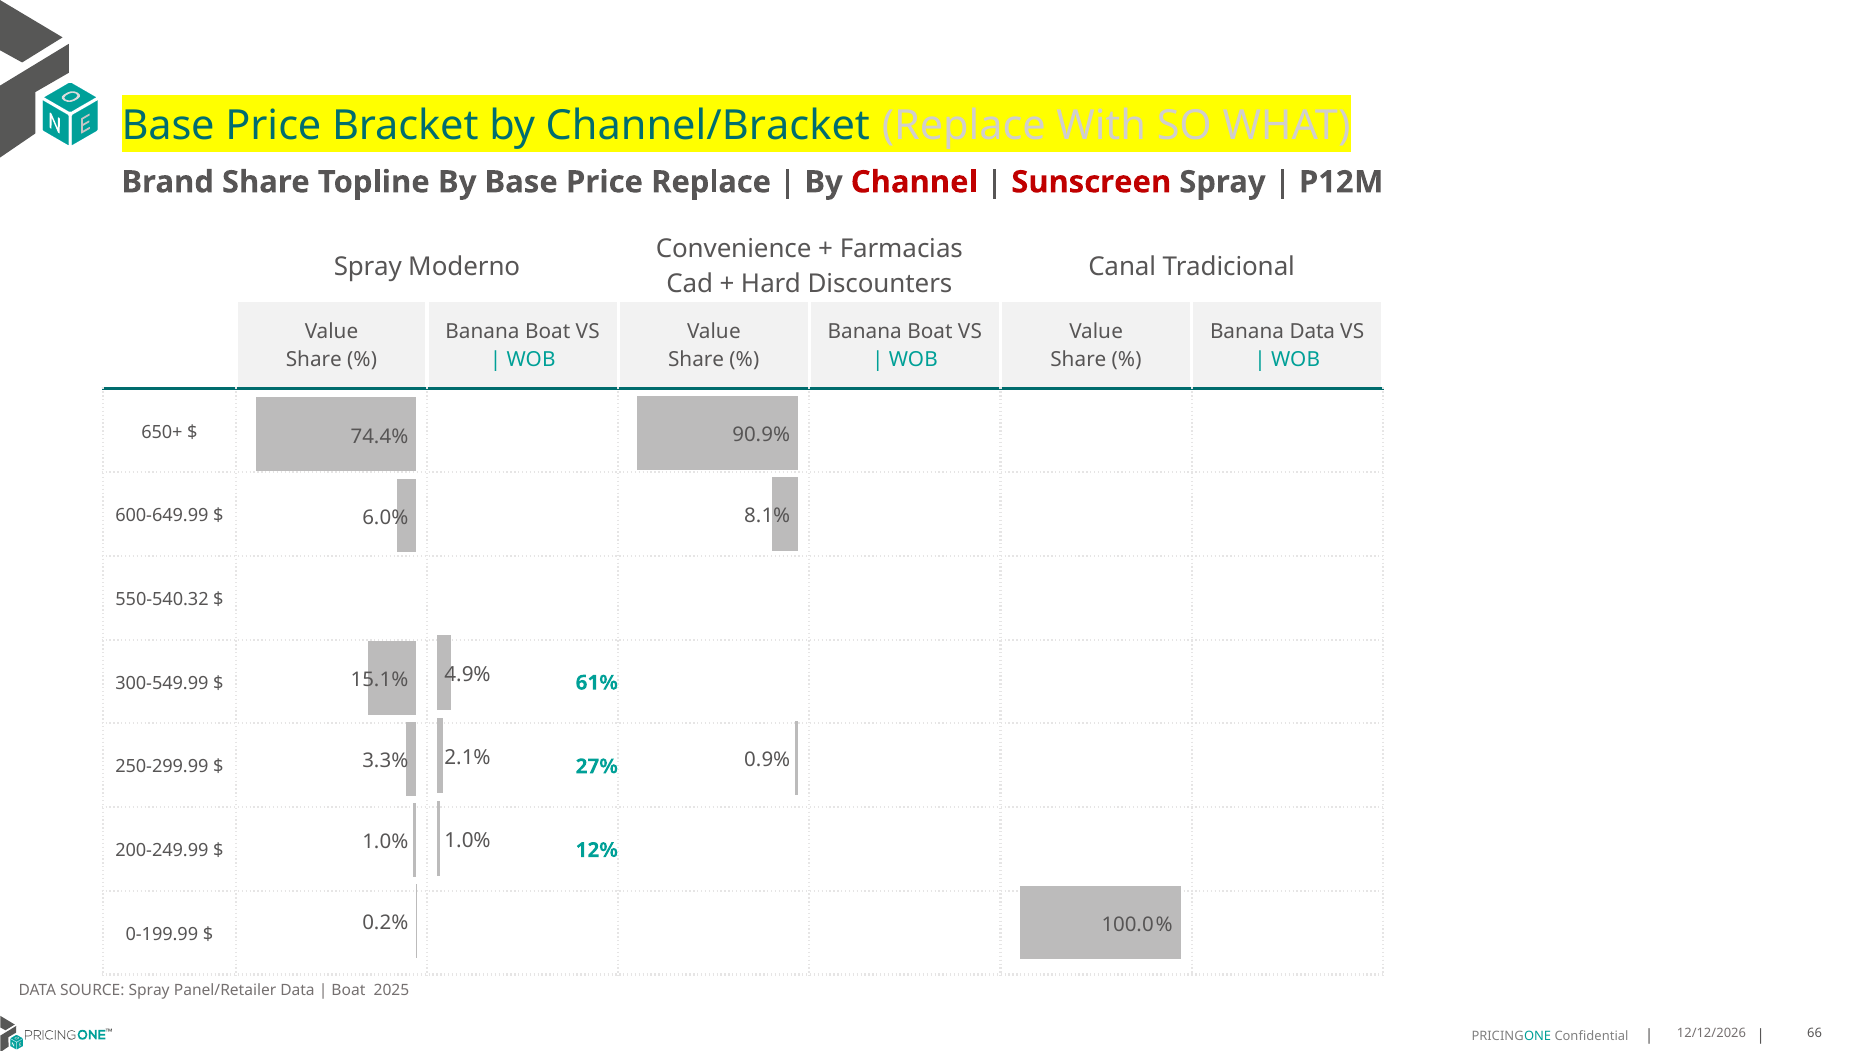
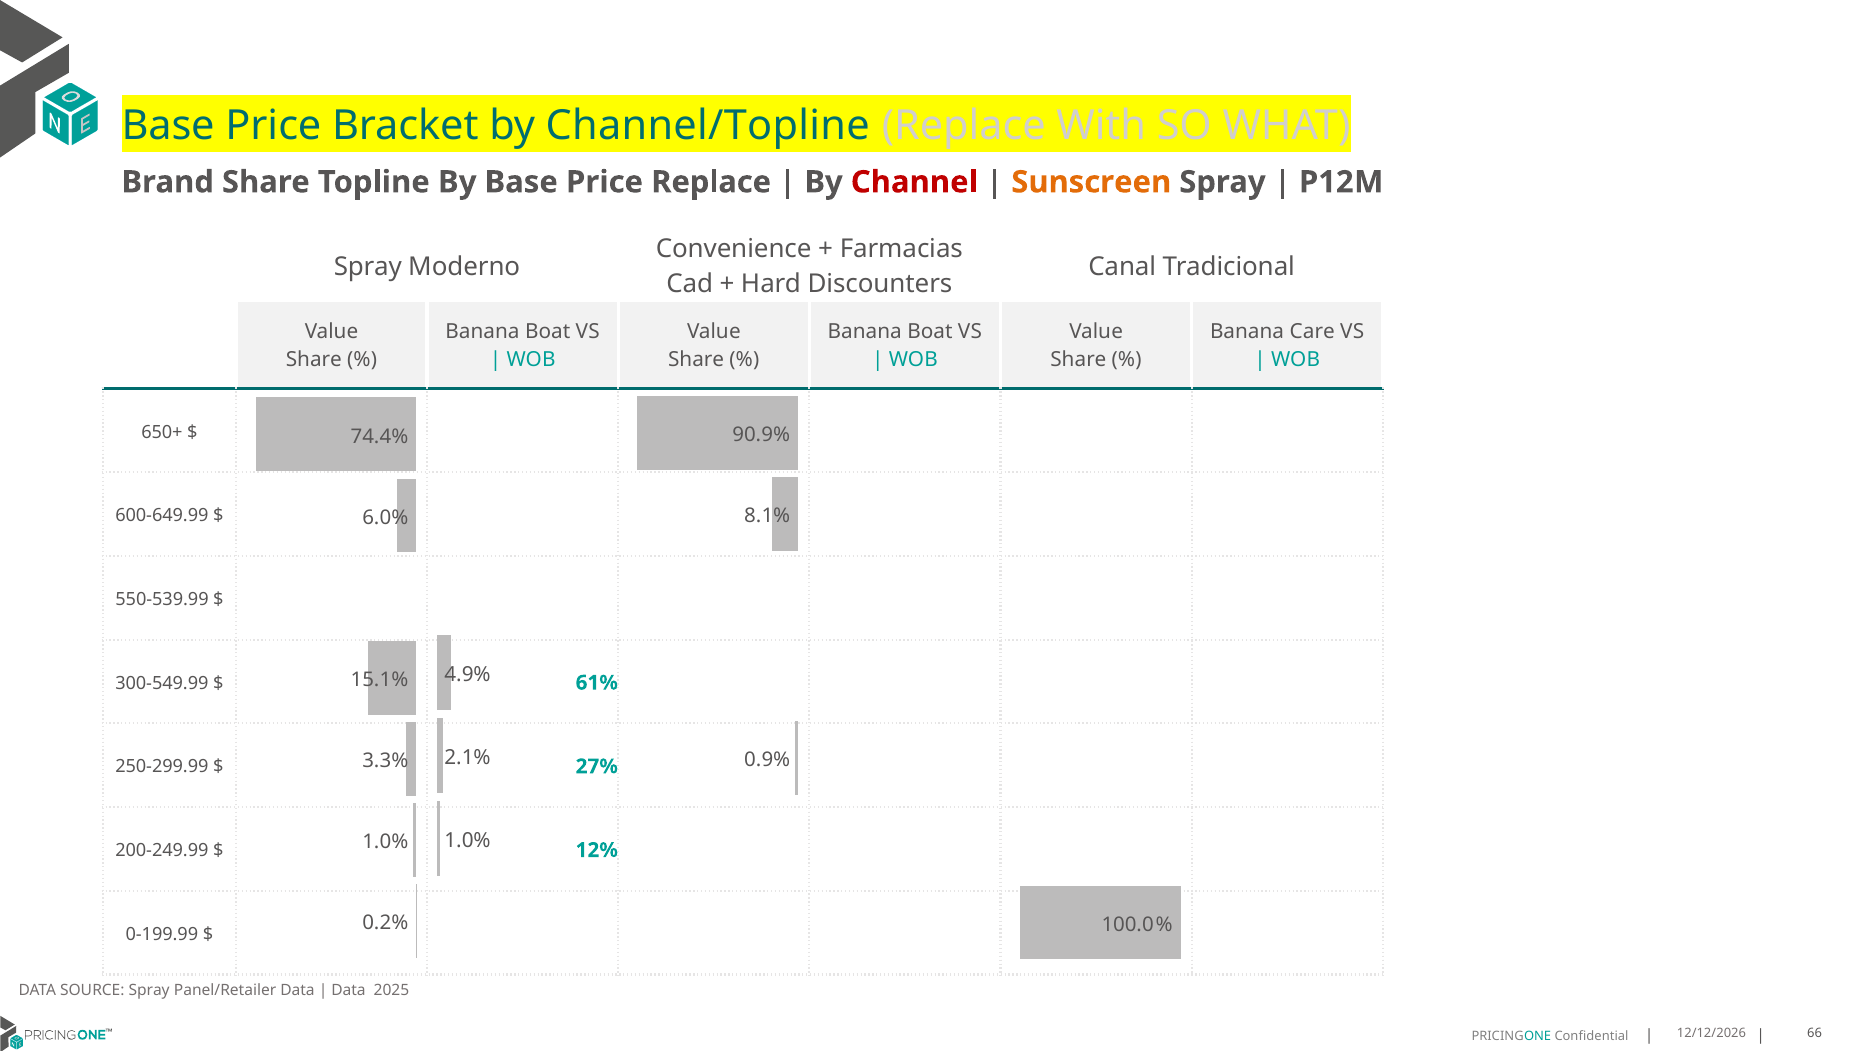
Channel/Bracket: Channel/Bracket -> Channel/Topline
Sunscreen colour: red -> orange
Banana Data: Data -> Care
550-540.32: 550-540.32 -> 550-539.99
Boat at (348, 990): Boat -> Data
